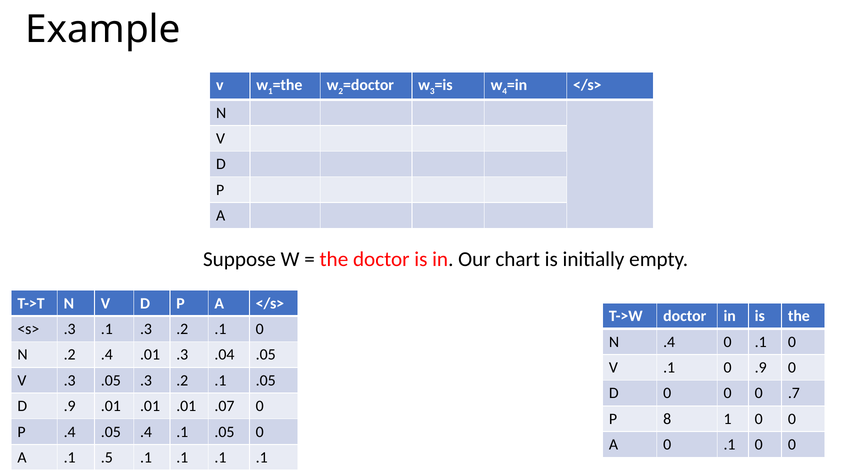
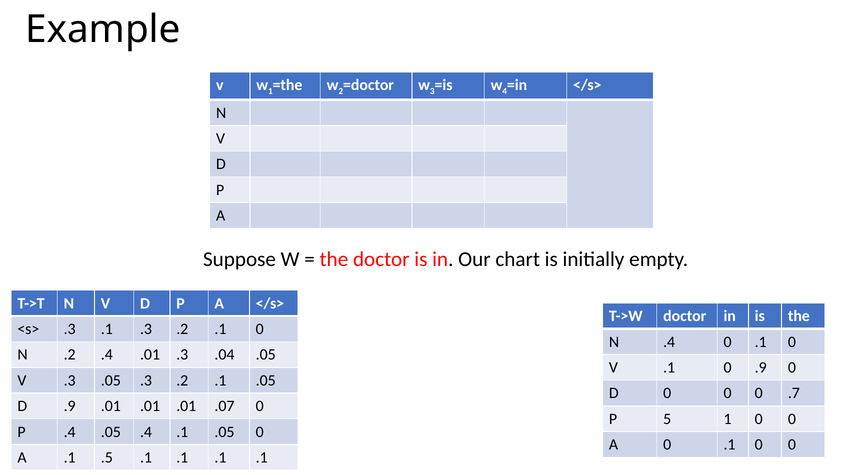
8: 8 -> 5
